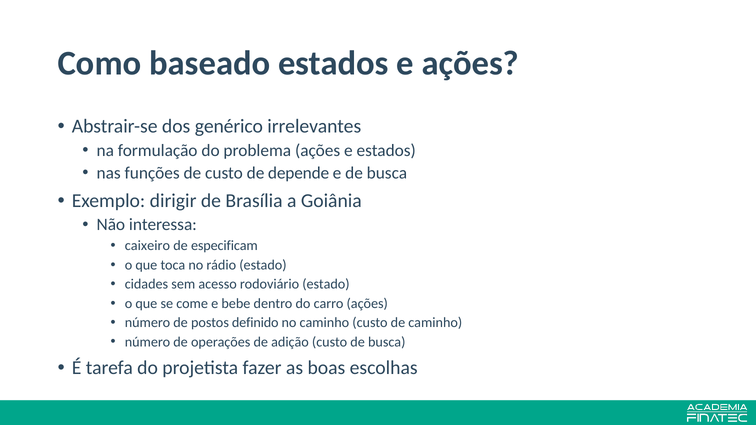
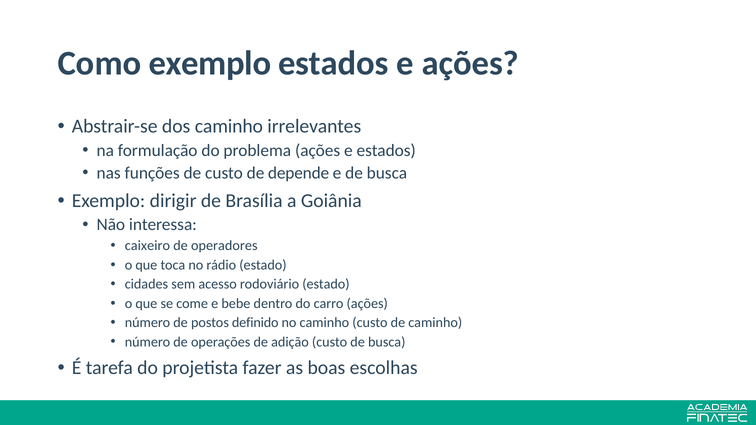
Como baseado: baseado -> exemplo
dos genérico: genérico -> caminho
especificam: especificam -> operadores
